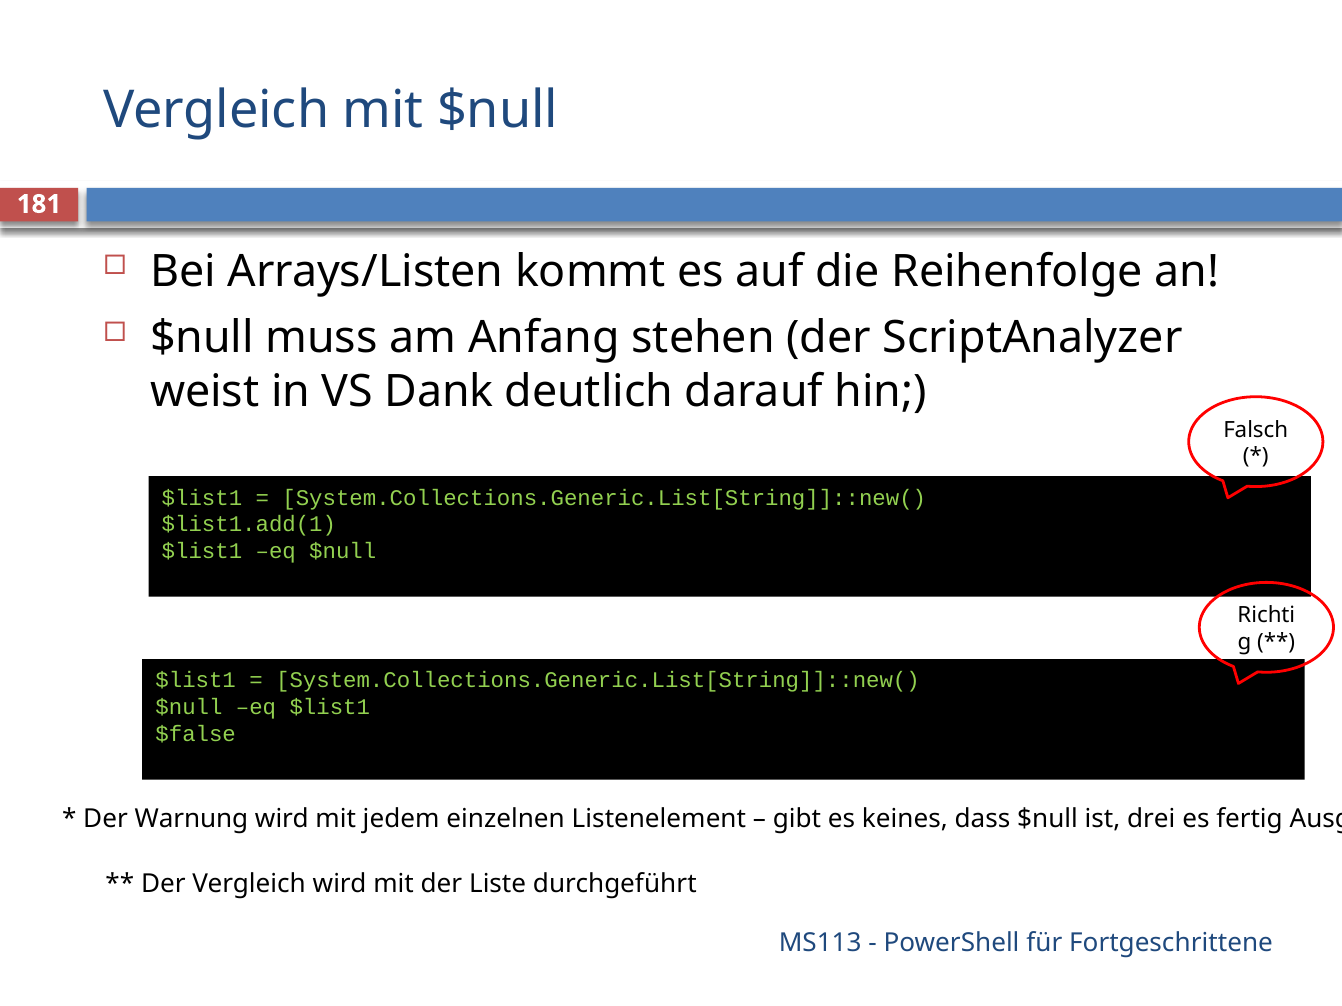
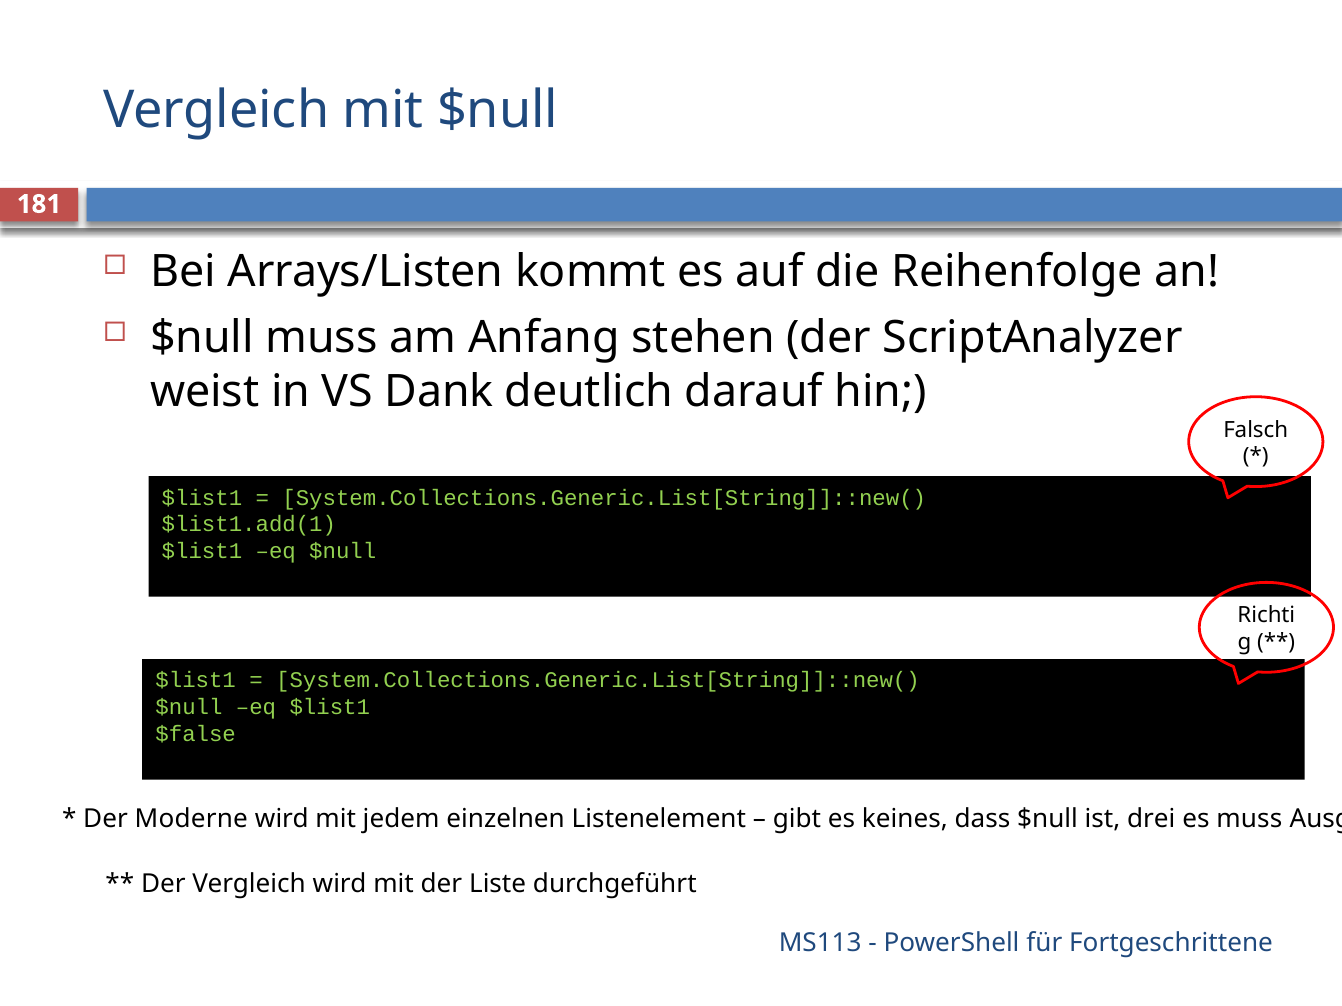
Warnung: Warnung -> Moderne
es fertig: fertig -> muss
